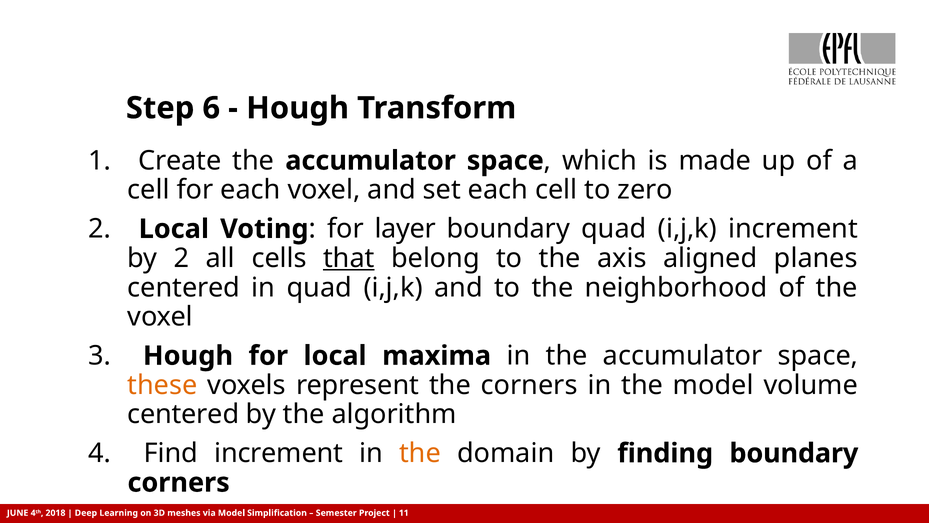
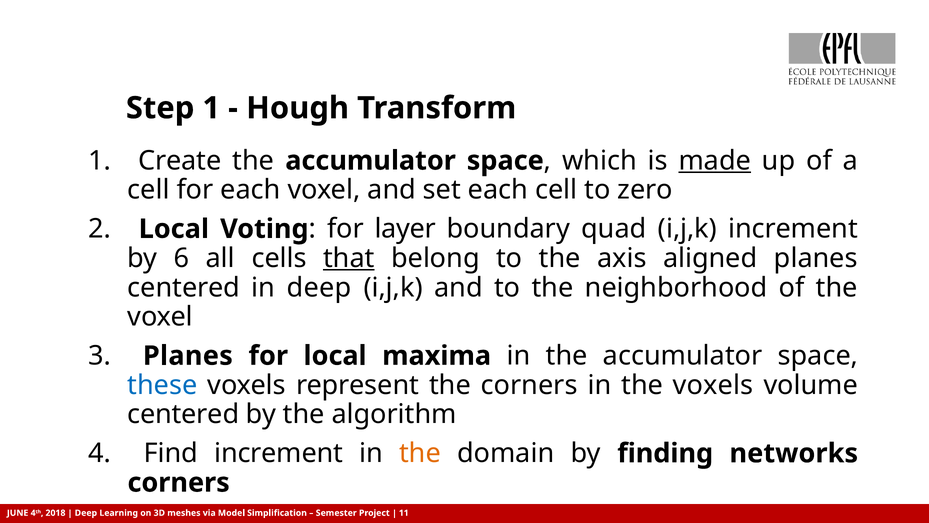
Step 6: 6 -> 1
made underline: none -> present
by 2: 2 -> 6
in quad: quad -> deep
3 Hough: Hough -> Planes
these colour: orange -> blue
the model: model -> voxels
finding boundary: boundary -> networks
